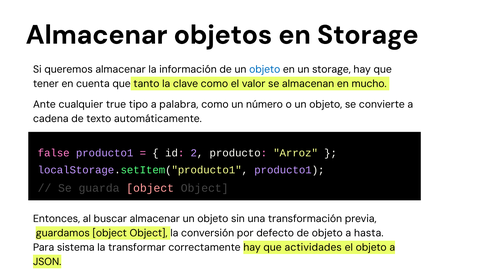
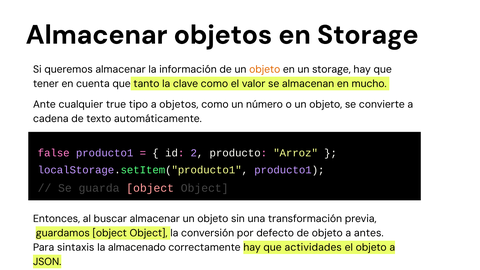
objeto at (265, 69) colour: blue -> orange
a palabra: palabra -> objetos
hasta: hasta -> antes
sistema: sistema -> sintaxis
transformar: transformar -> almacenado
